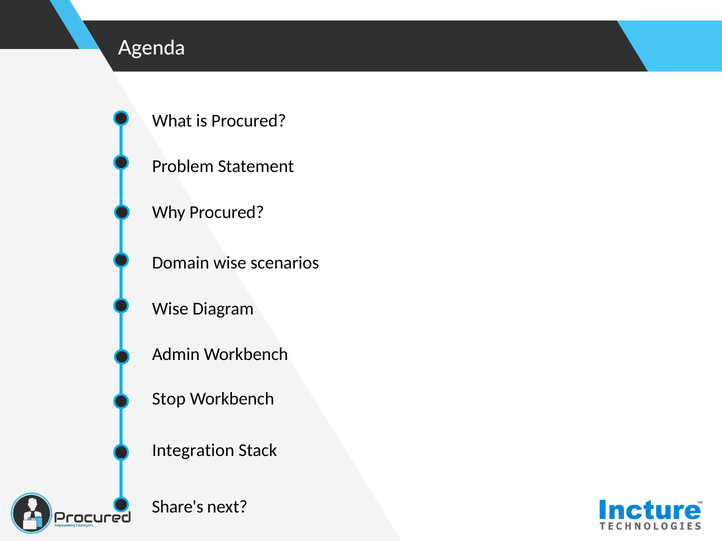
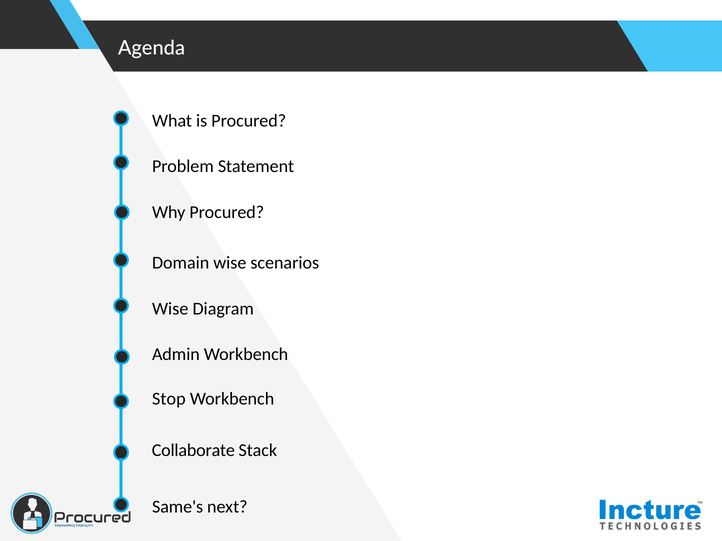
Integration: Integration -> Collaborate
Share's: Share's -> Same's
